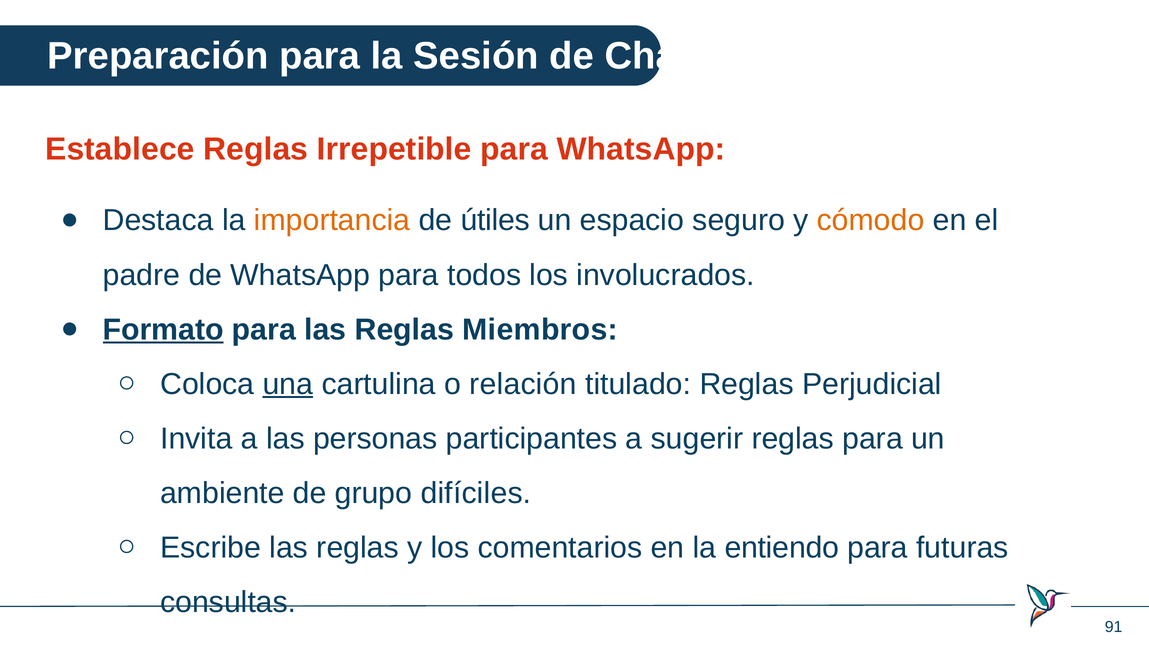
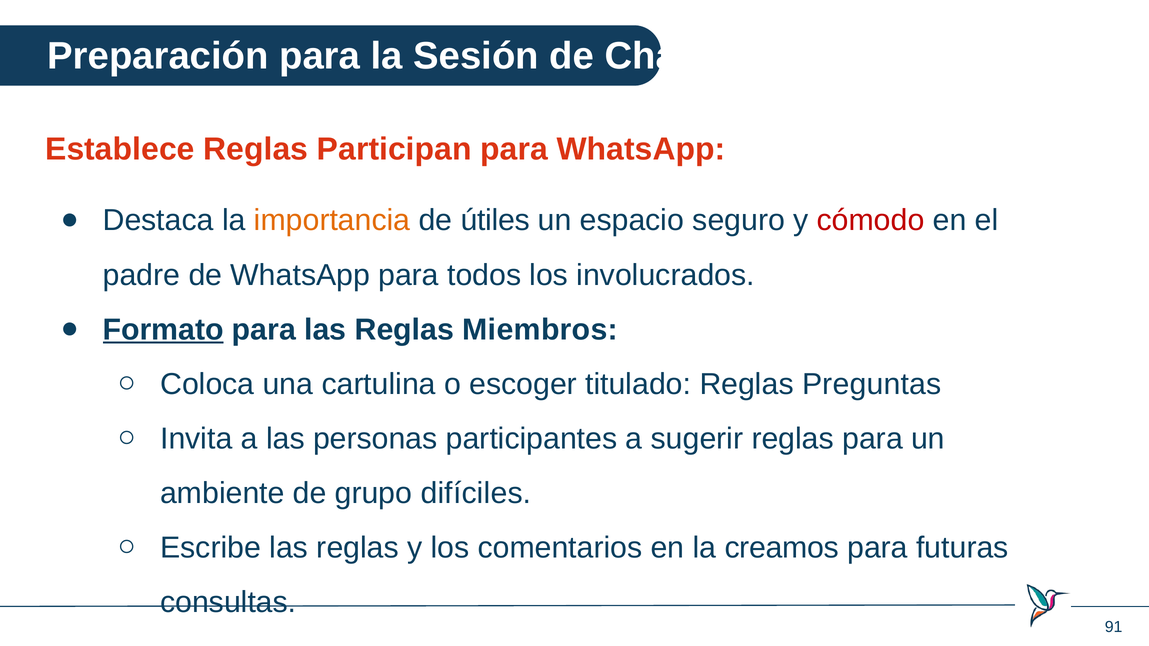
Irrepetible: Irrepetible -> Participan
cómodo colour: orange -> red
una underline: present -> none
relación: relación -> escoger
Perjudicial: Perjudicial -> Preguntas
entiendo: entiendo -> creamos
